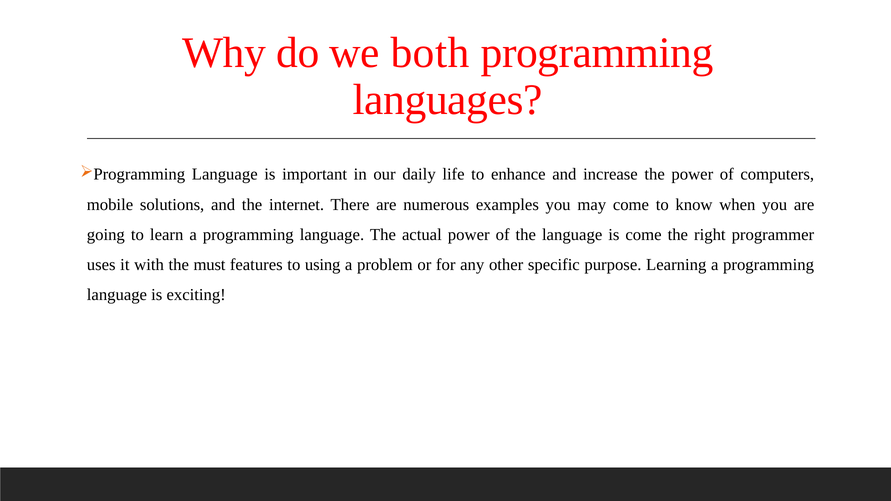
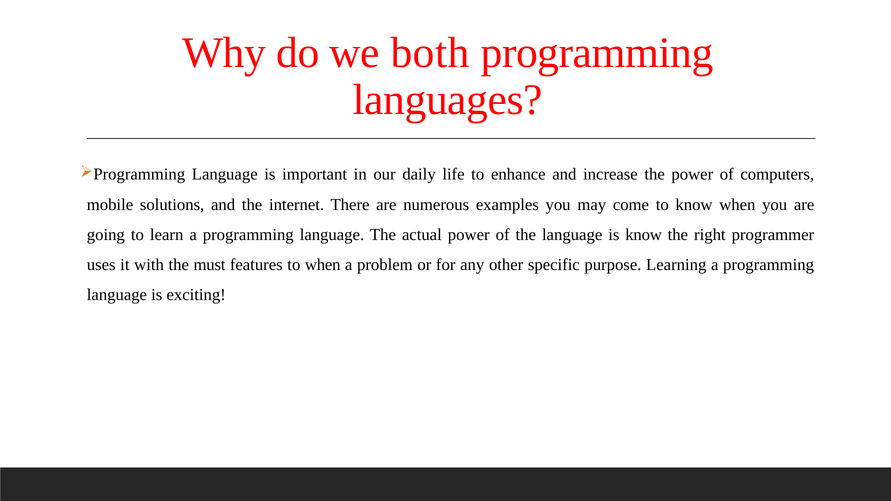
is come: come -> know
to using: using -> when
